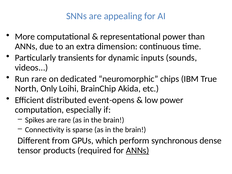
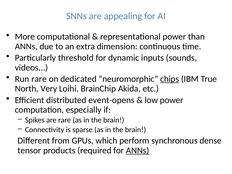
transients: transients -> threshold
chips underline: none -> present
Only: Only -> Very
